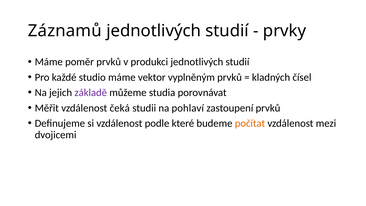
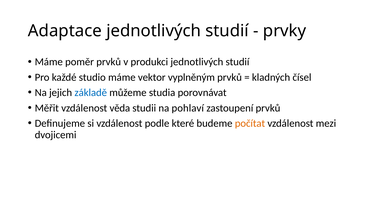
Záznamů: Záznamů -> Adaptace
základě colour: purple -> blue
čeká: čeká -> věda
